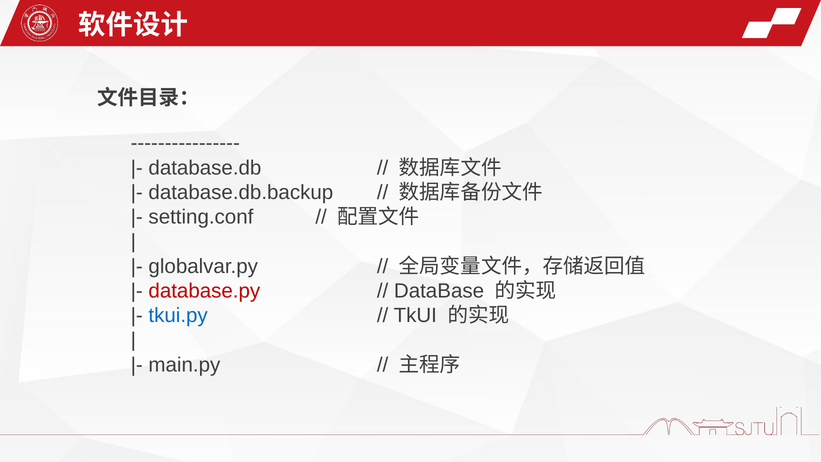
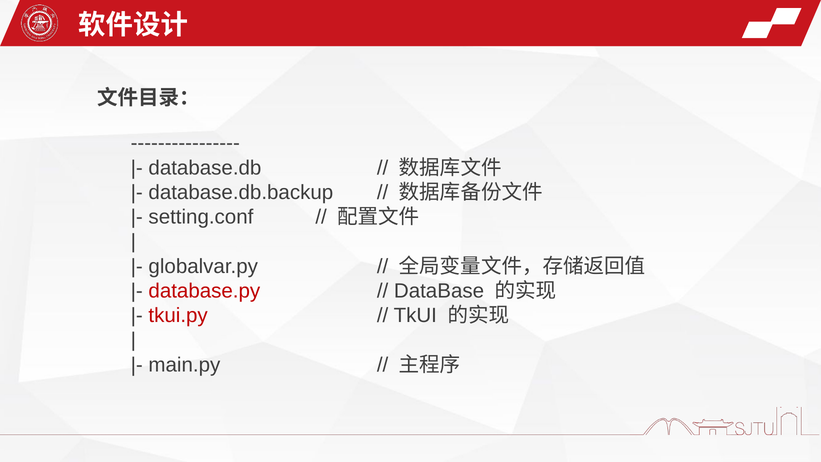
tkui.py colour: blue -> red
